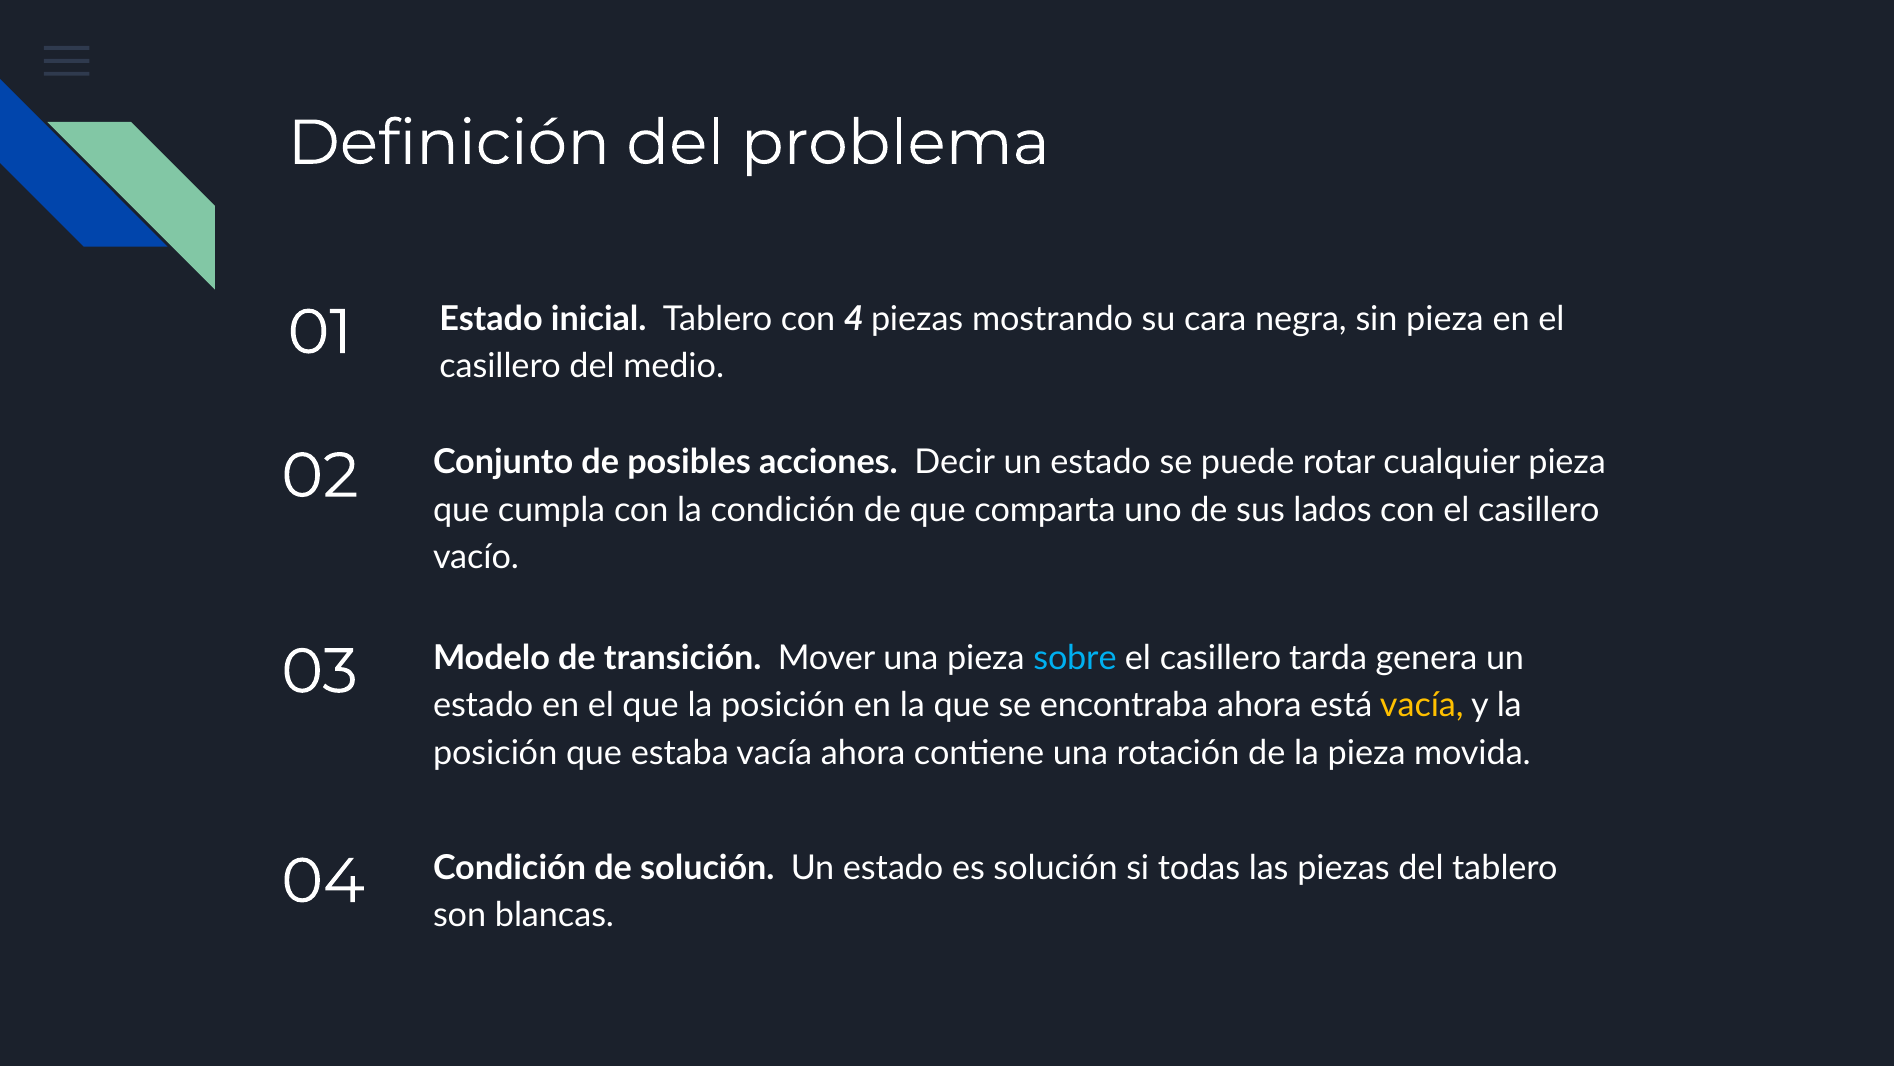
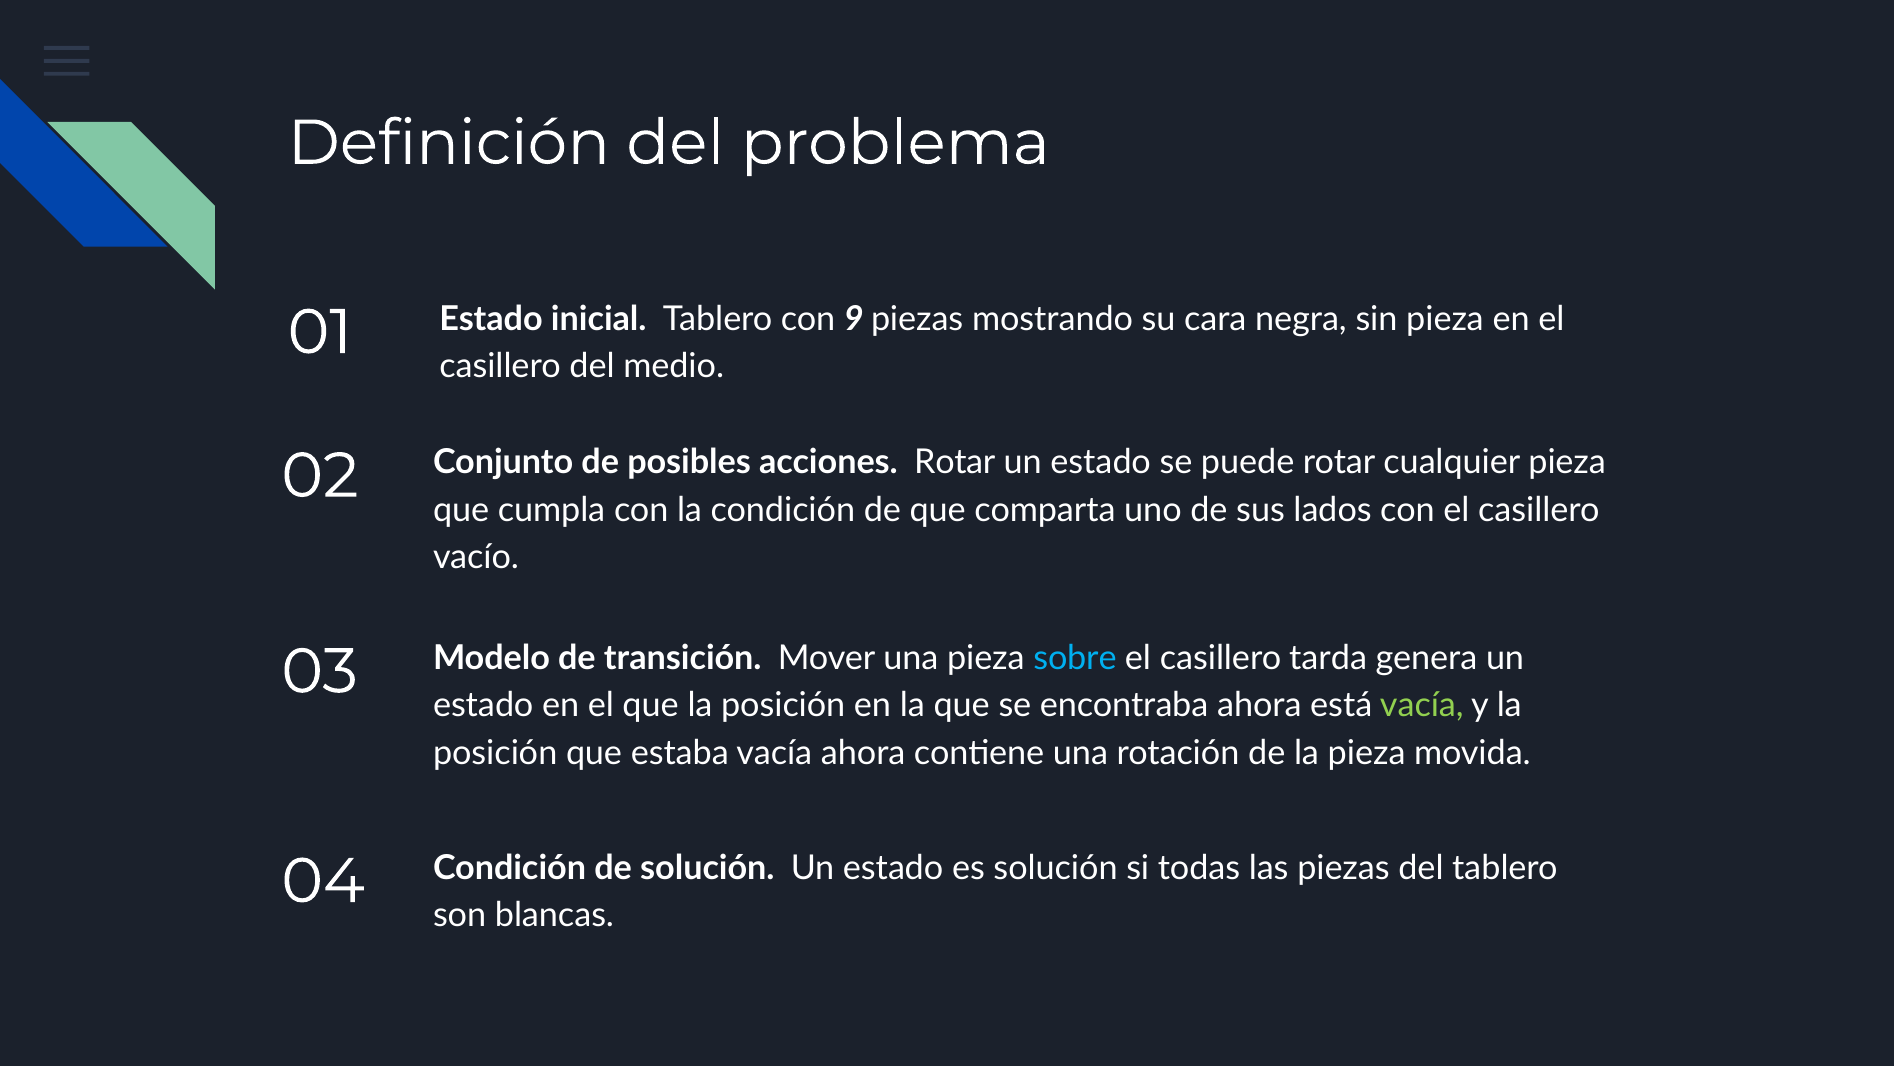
4: 4 -> 9
acciones Decir: Decir -> Rotar
vacía at (1422, 705) colour: yellow -> light green
